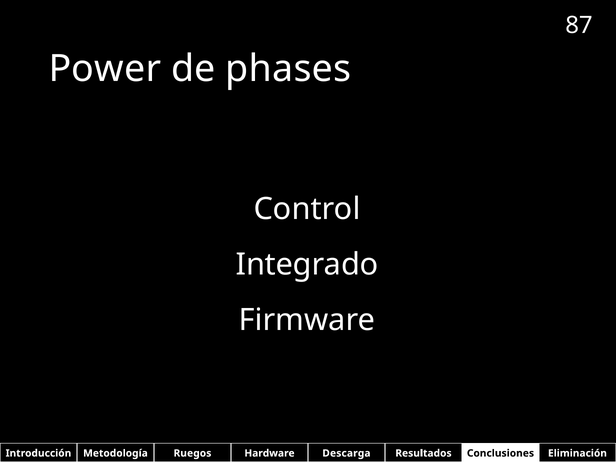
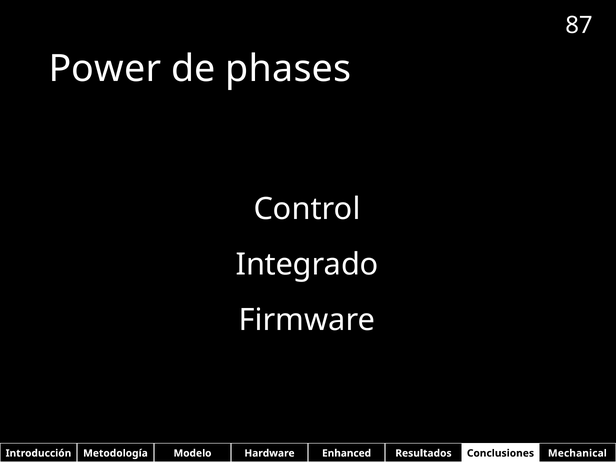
Ruegos: Ruegos -> Modelo
Descarga: Descarga -> Enhanced
Eliminación: Eliminación -> Mechanical
